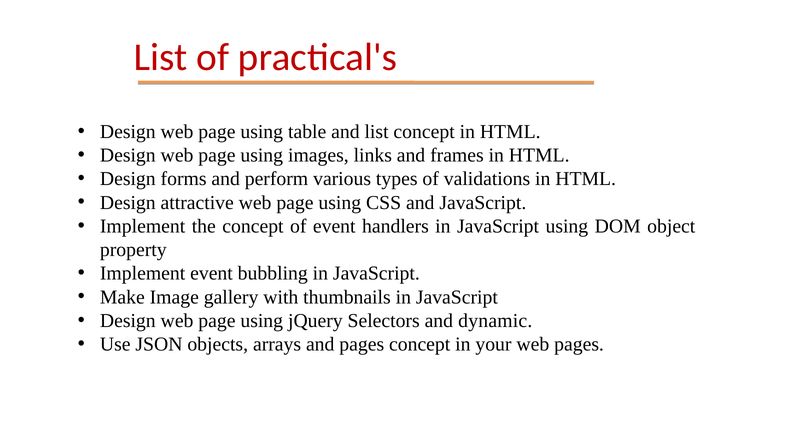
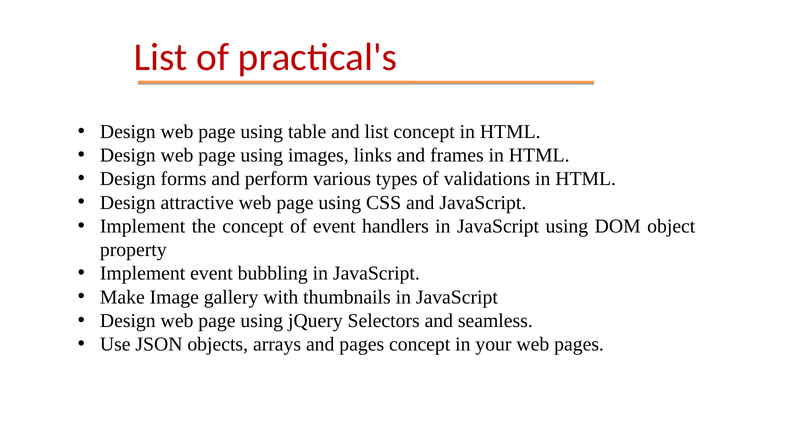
dynamic: dynamic -> seamless
